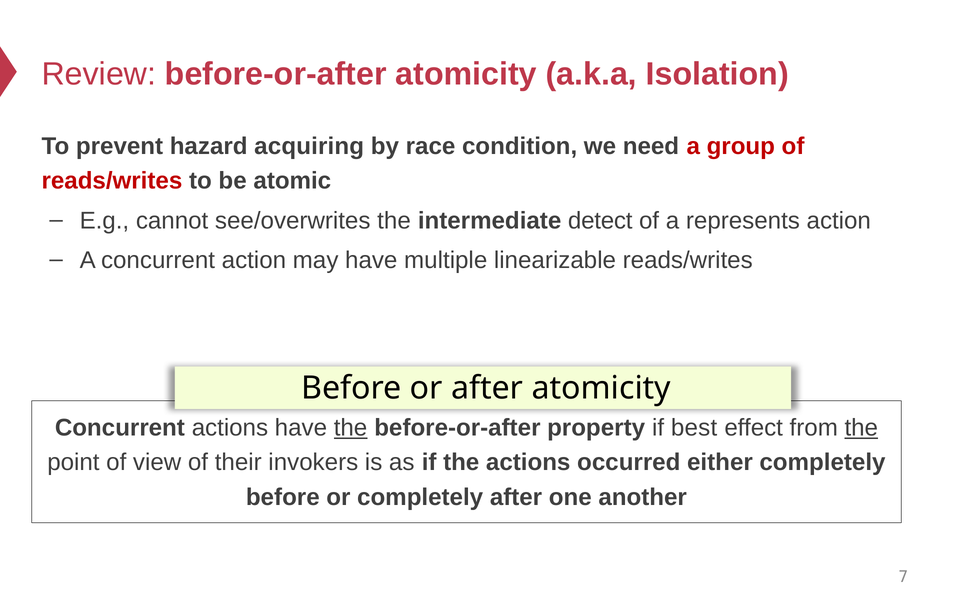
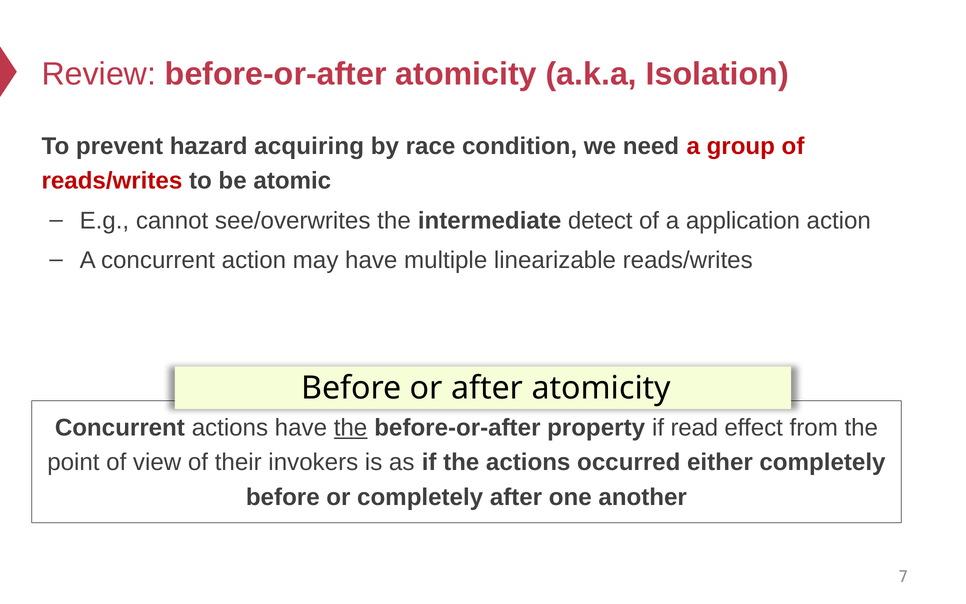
represents: represents -> application
best: best -> read
the at (861, 428) underline: present -> none
